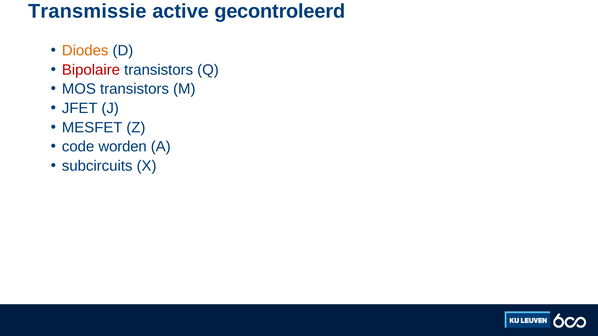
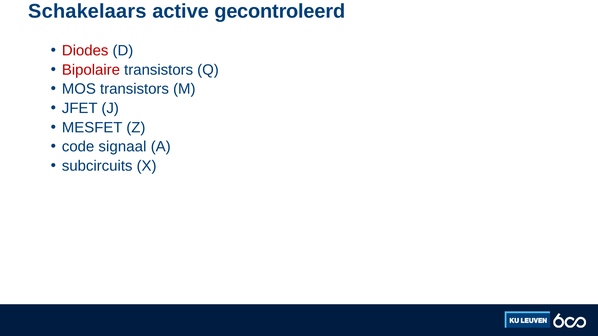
Transmissie: Transmissie -> Schakelaars
Diodes colour: orange -> red
worden: worden -> signaal
